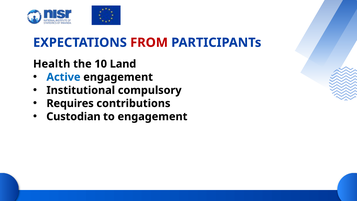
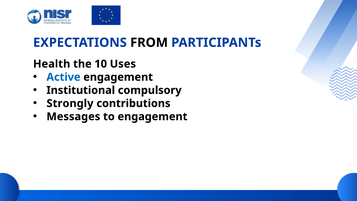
FROM colour: red -> black
Land: Land -> Uses
Requires: Requires -> Strongly
Custodian: Custodian -> Messages
